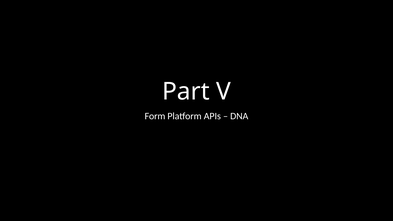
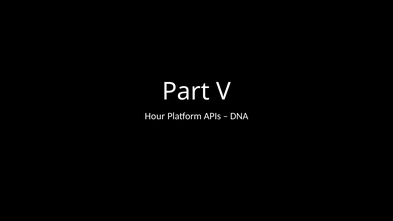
Form: Form -> Hour
